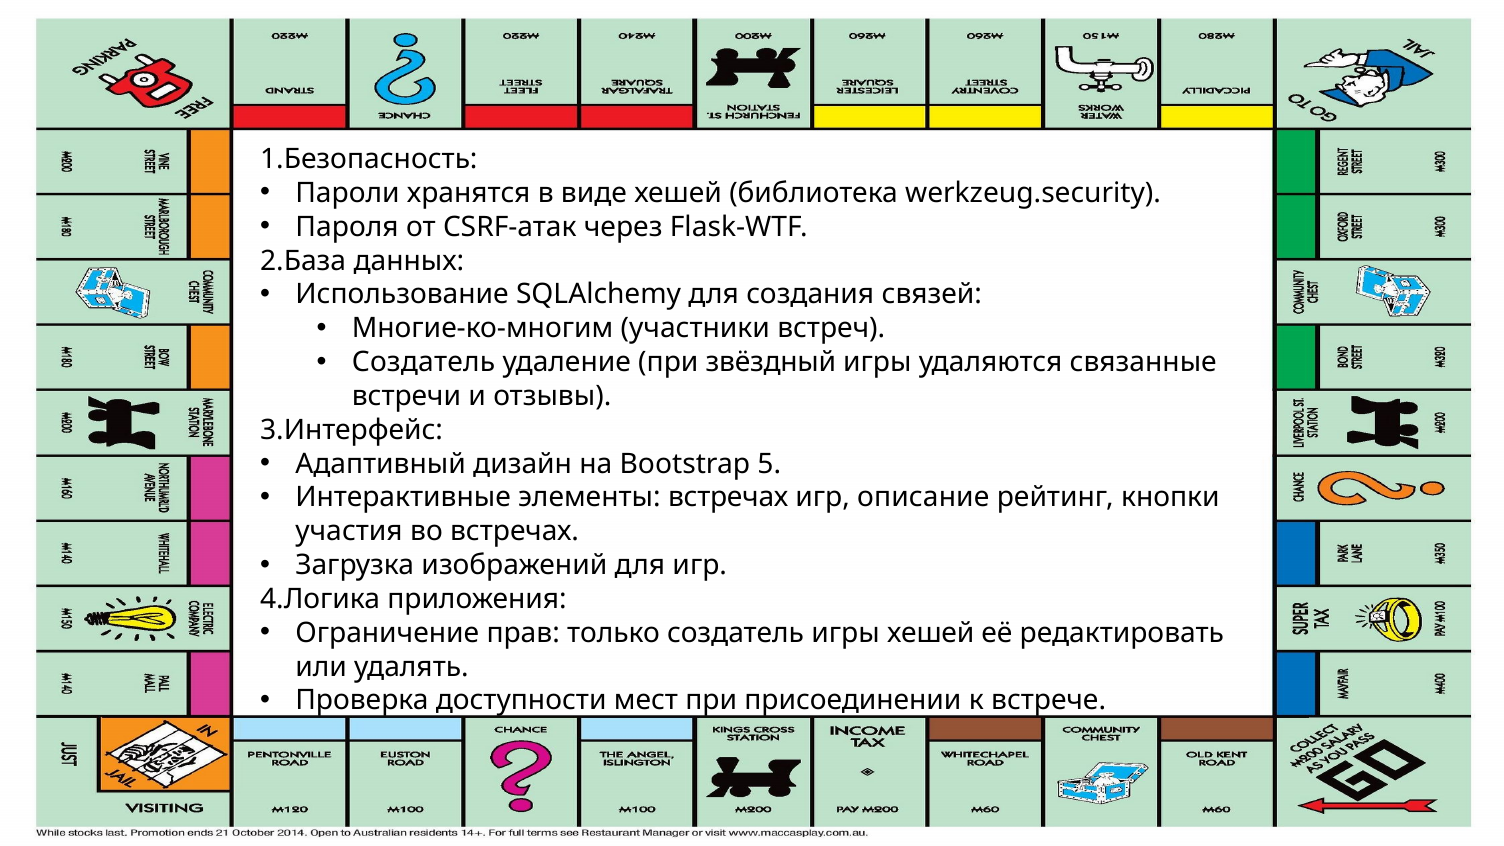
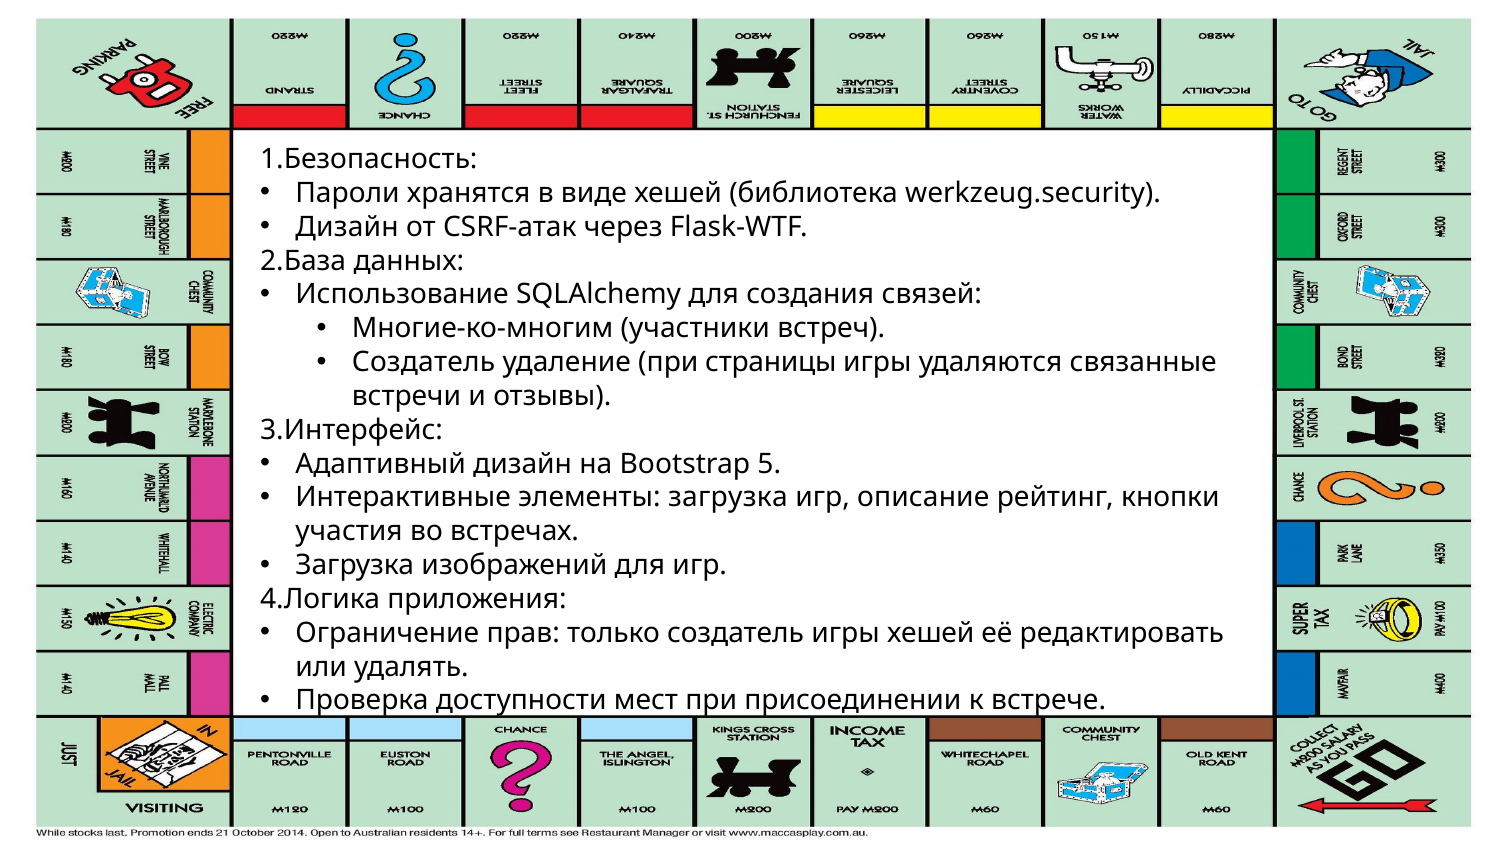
Пароля at (347, 227): Пароля -> Дизайн
звёздный: звёздный -> страницы
элементы встречах: встречах -> загрузка
